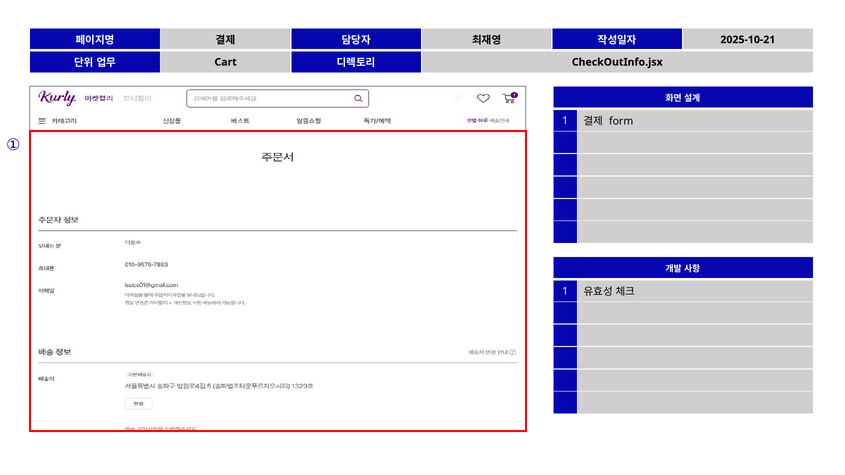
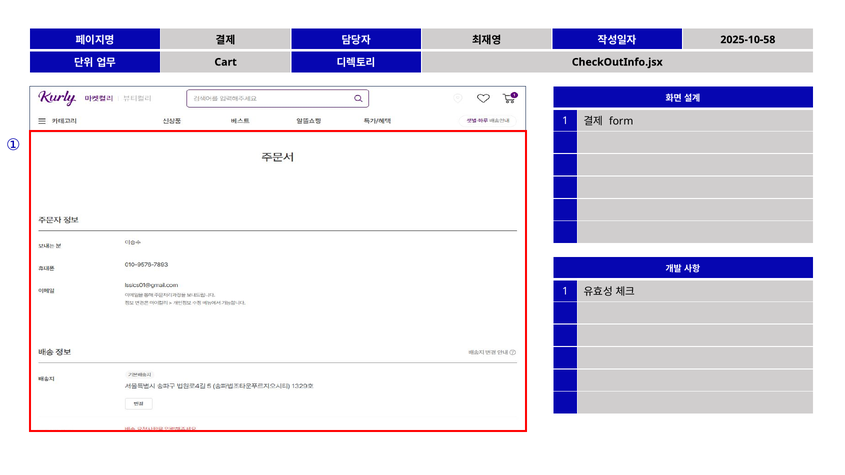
2025-10-21: 2025-10-21 -> 2025-10-58
